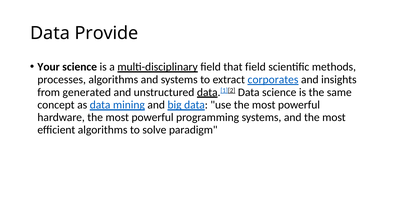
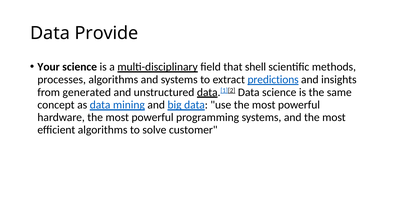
that field: field -> shell
corporates: corporates -> predictions
paradigm: paradigm -> customer
